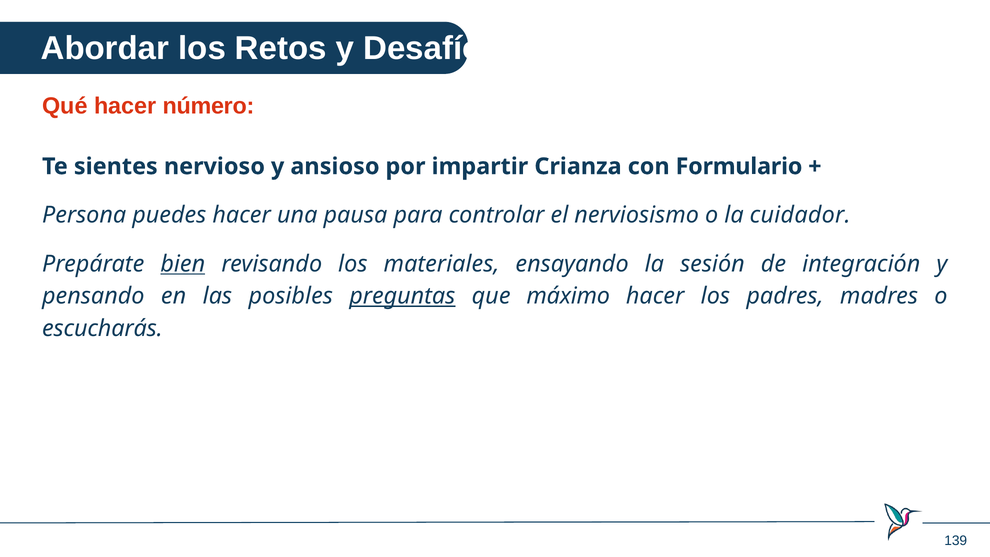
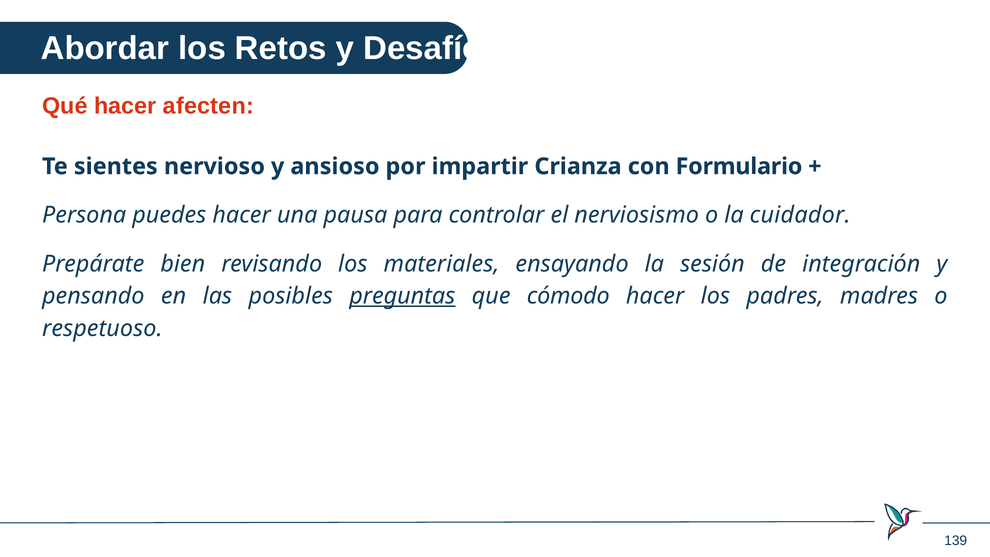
número: número -> afecten
bien underline: present -> none
máximo: máximo -> cómodo
escucharás: escucharás -> respetuoso
